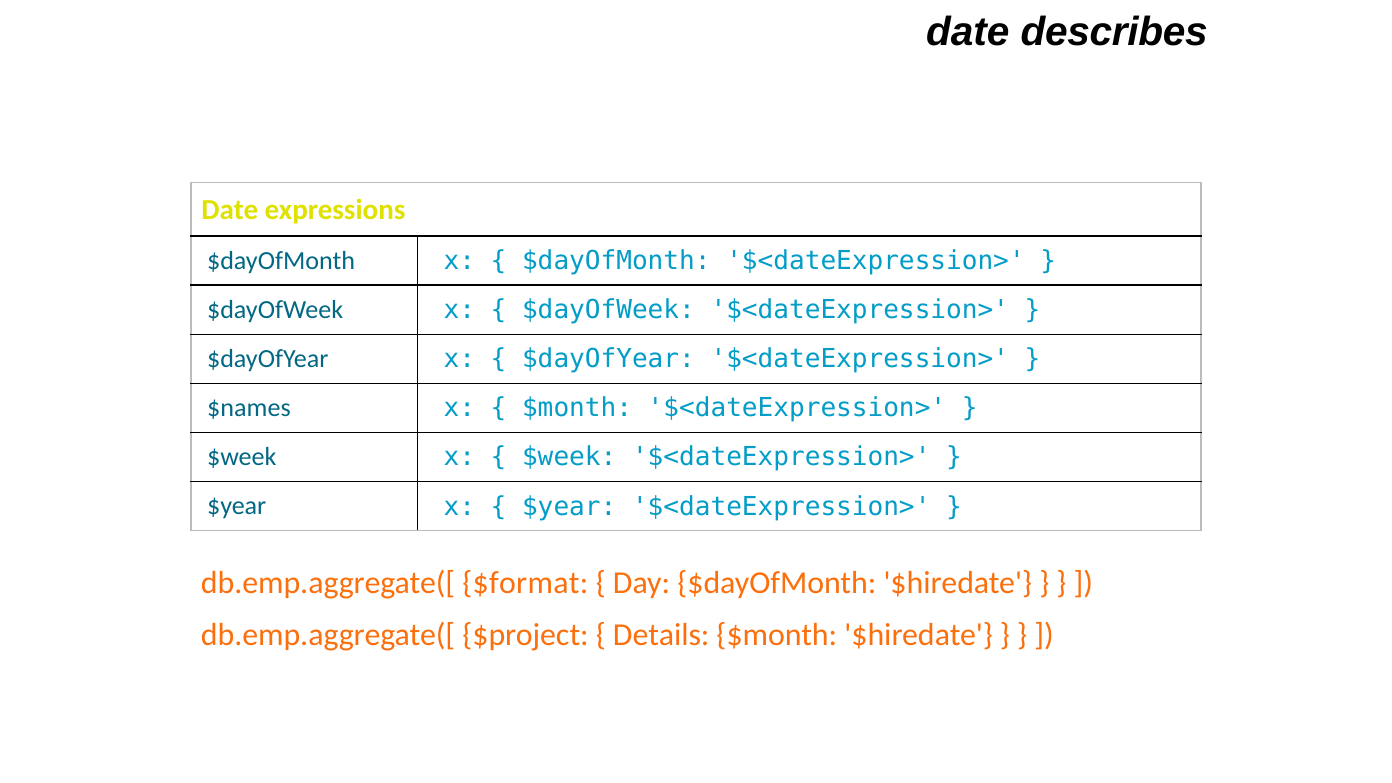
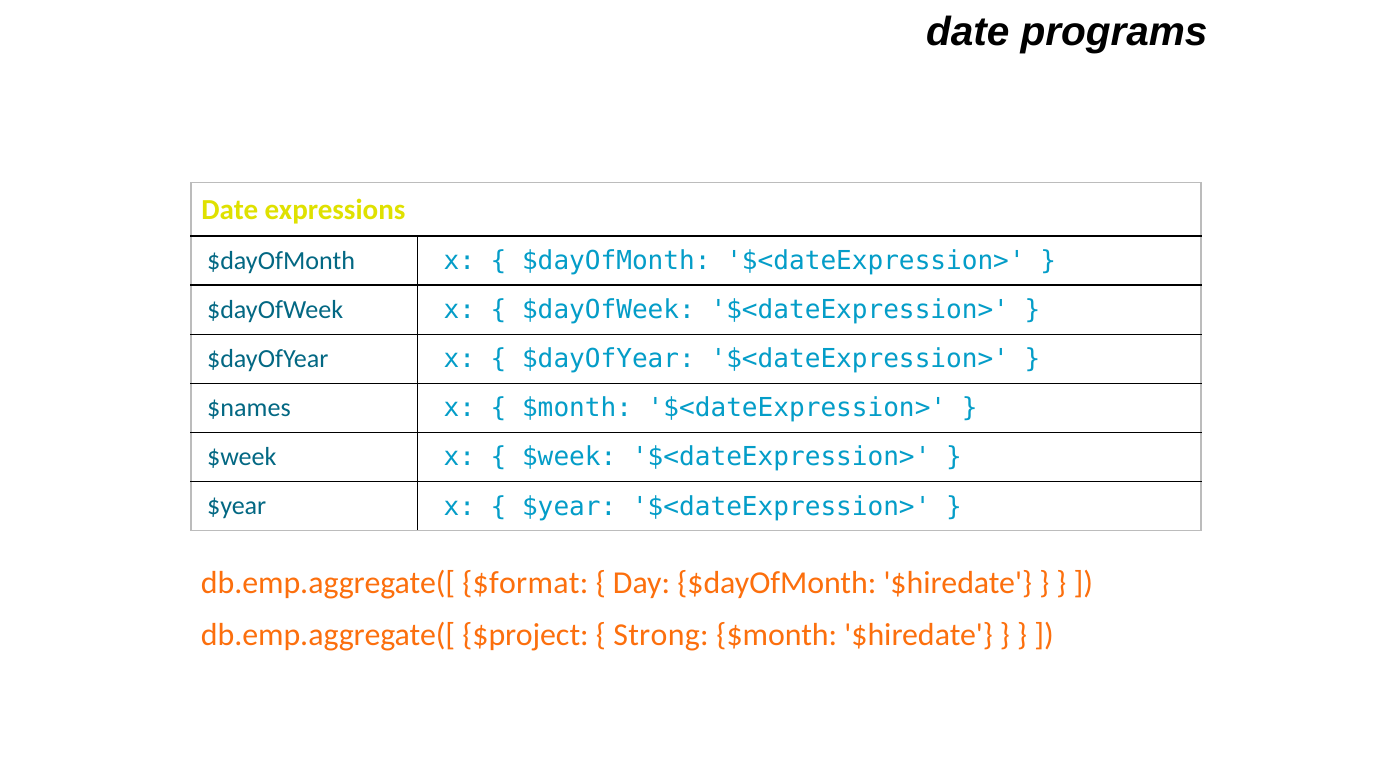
describes: describes -> programs
Details: Details -> Strong
